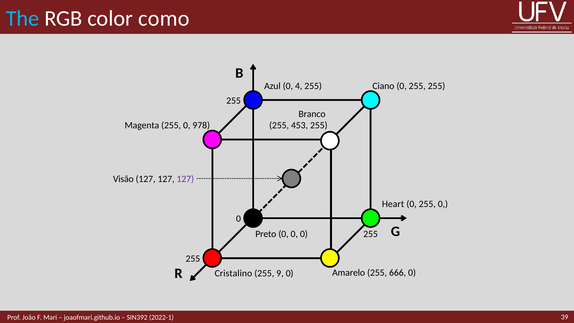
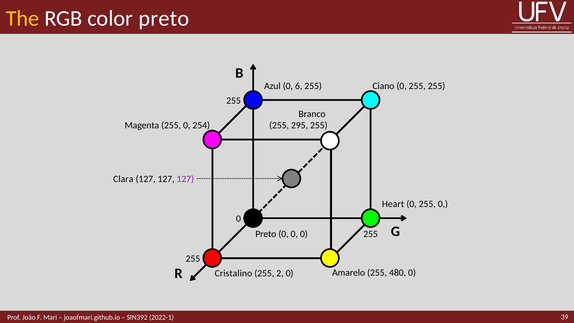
The colour: light blue -> yellow
color como: como -> preto
4: 4 -> 6
978: 978 -> 254
453: 453 -> 295
Visão: Visão -> Clara
9: 9 -> 2
666: 666 -> 480
